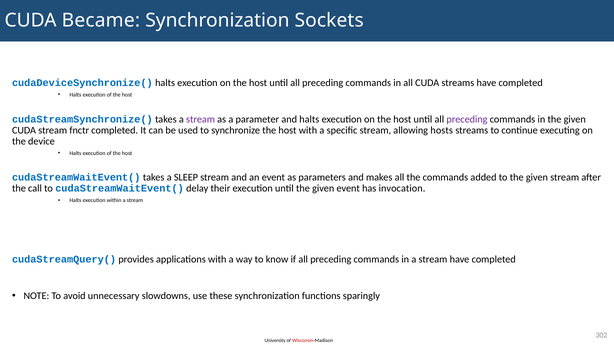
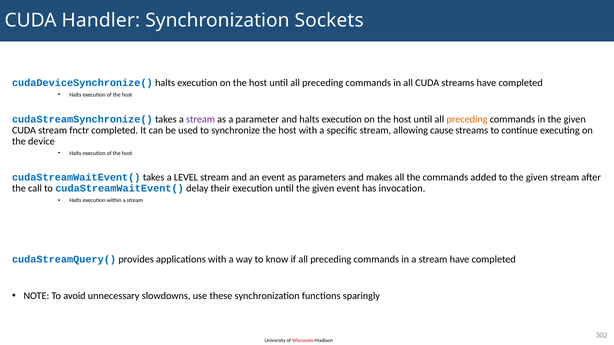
Became: Became -> Handler
preceding at (467, 119) colour: purple -> orange
hosts: hosts -> cause
SLEEP: SLEEP -> LEVEL
